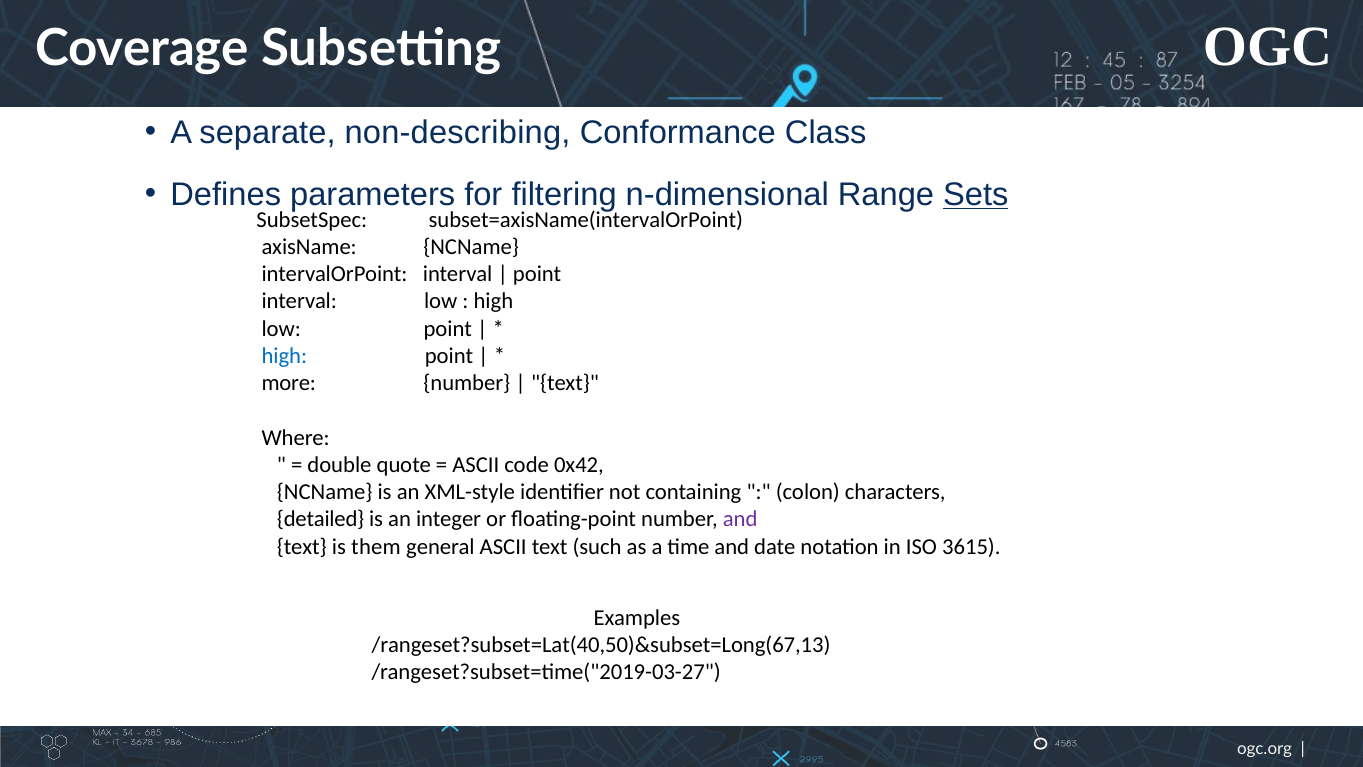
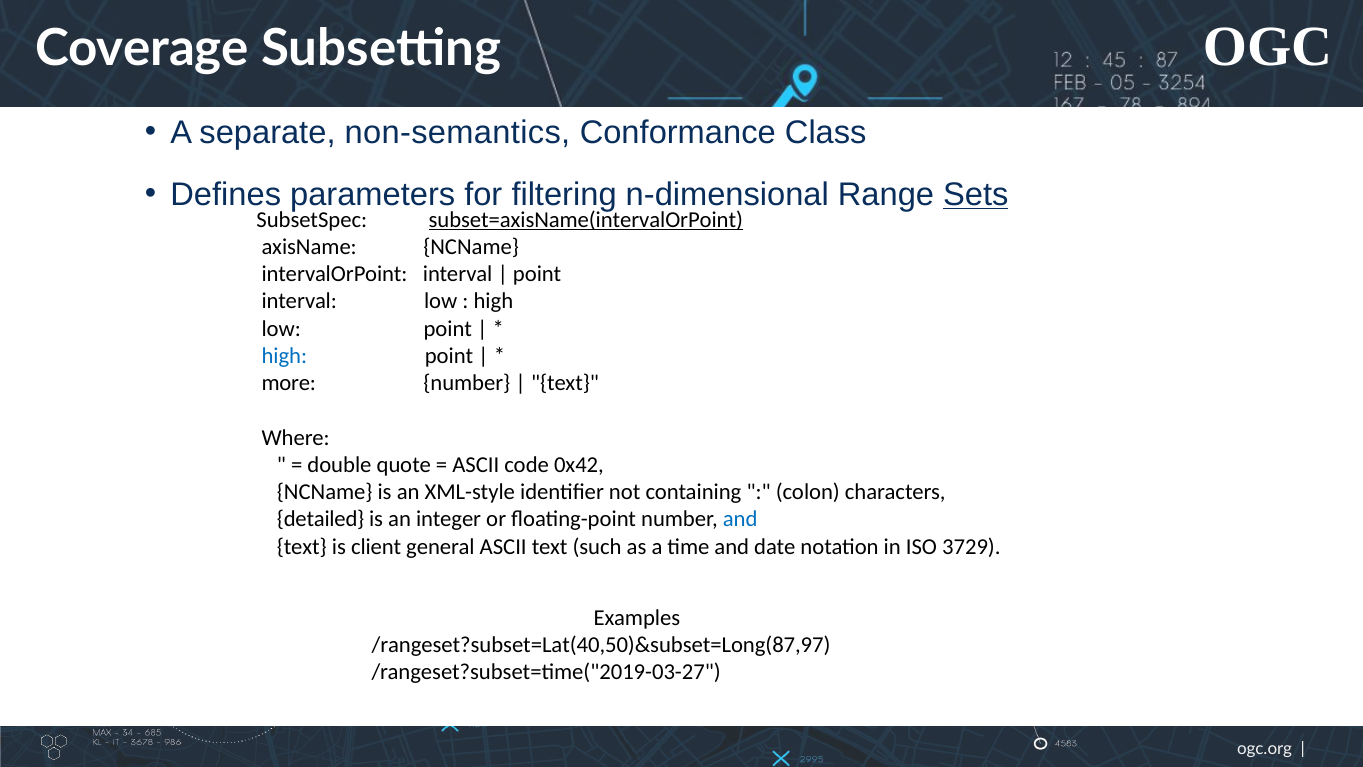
non-describing: non-describing -> non-semantics
subset=axisName(intervalOrPoint underline: none -> present
and at (740, 519) colour: purple -> blue
them: them -> client
3615: 3615 -> 3729
/rangeset?subset=Lat(40,50)&subset=Long(67,13: /rangeset?subset=Lat(40,50)&subset=Long(67,13 -> /rangeset?subset=Lat(40,50)&subset=Long(87,97
